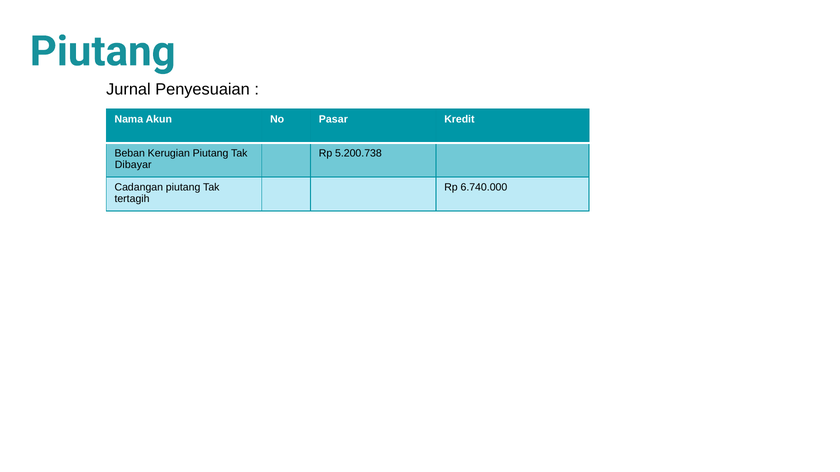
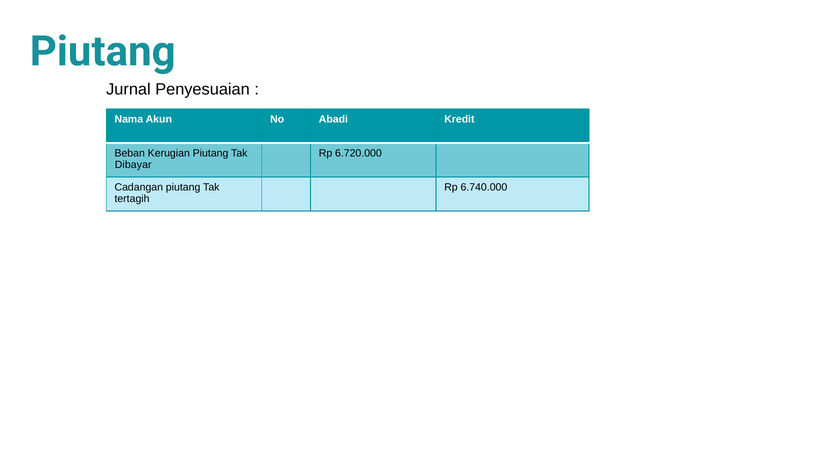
Pasar: Pasar -> Abadi
5.200.738: 5.200.738 -> 6.720.000
